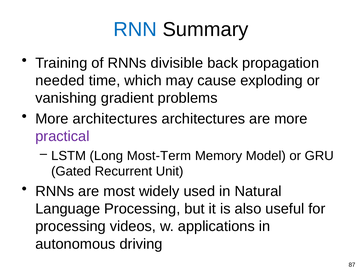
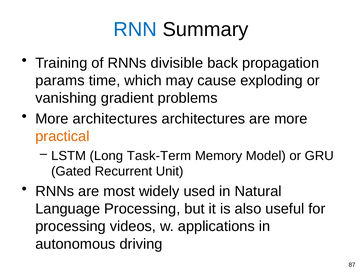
needed: needed -> params
practical colour: purple -> orange
Most-Term: Most-Term -> Task-Term
